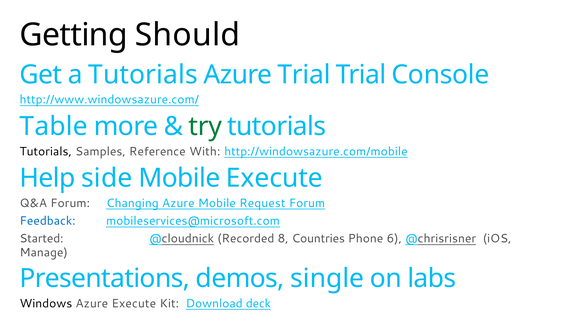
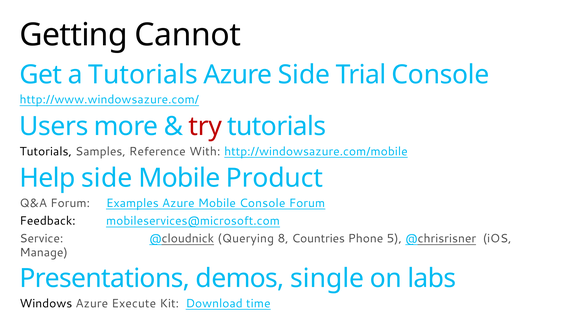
Should: Should -> Cannot
Azure Trial: Trial -> Side
Table: Table -> Users
try colour: green -> red
Mobile Execute: Execute -> Product
Changing: Changing -> Examples
Mobile Request: Request -> Console
Feedback colour: blue -> black
Started: Started -> Service
Recorded: Recorded -> Querying
6: 6 -> 5
deck: deck -> time
